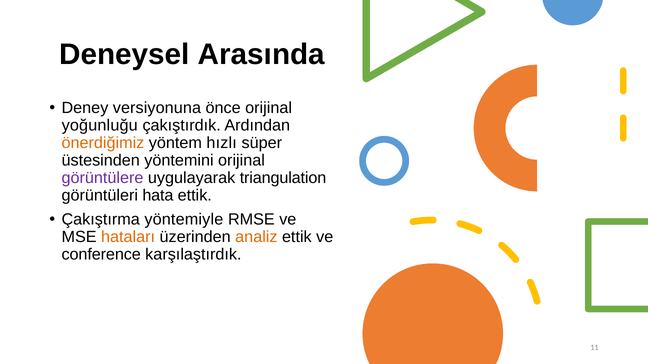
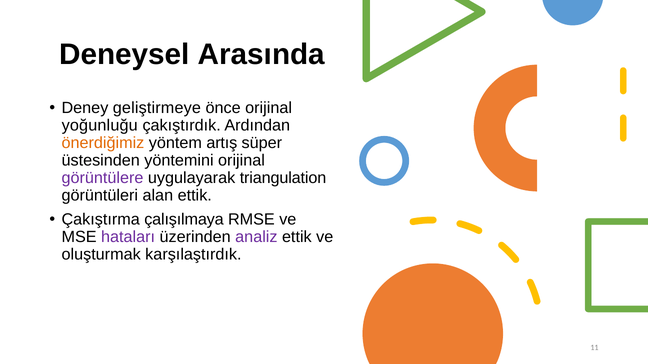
versiyonuna: versiyonuna -> geliştirmeye
hızlı: hızlı -> artış
hata: hata -> alan
yöntemiyle: yöntemiyle -> çalışılmaya
hataları colour: orange -> purple
analiz colour: orange -> purple
conference: conference -> oluşturmak
